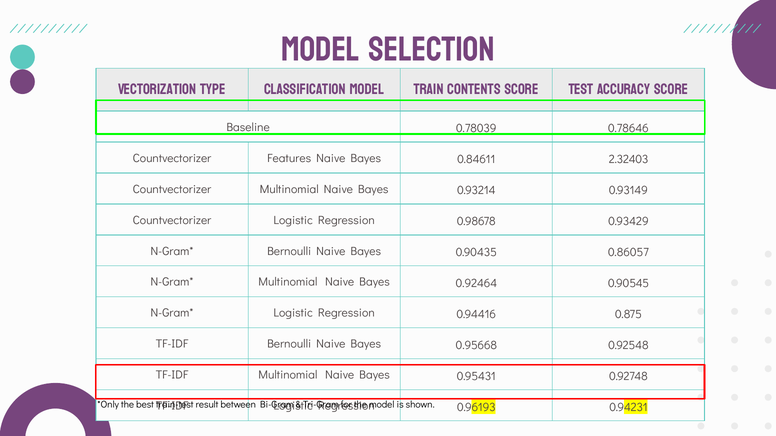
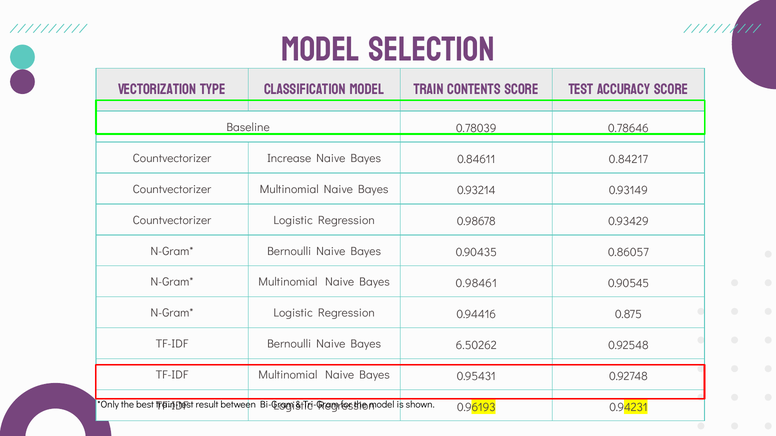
Features: Features -> Increase
2.32403: 2.32403 -> 0.84217
0.92464: 0.92464 -> 0.98461
0.95668: 0.95668 -> 6.50262
